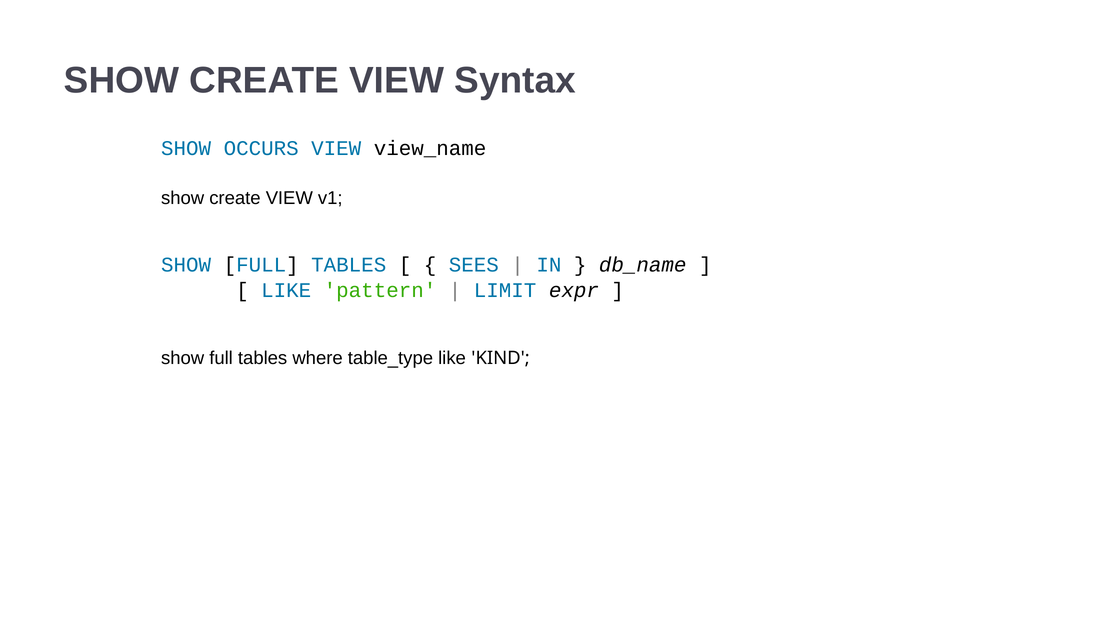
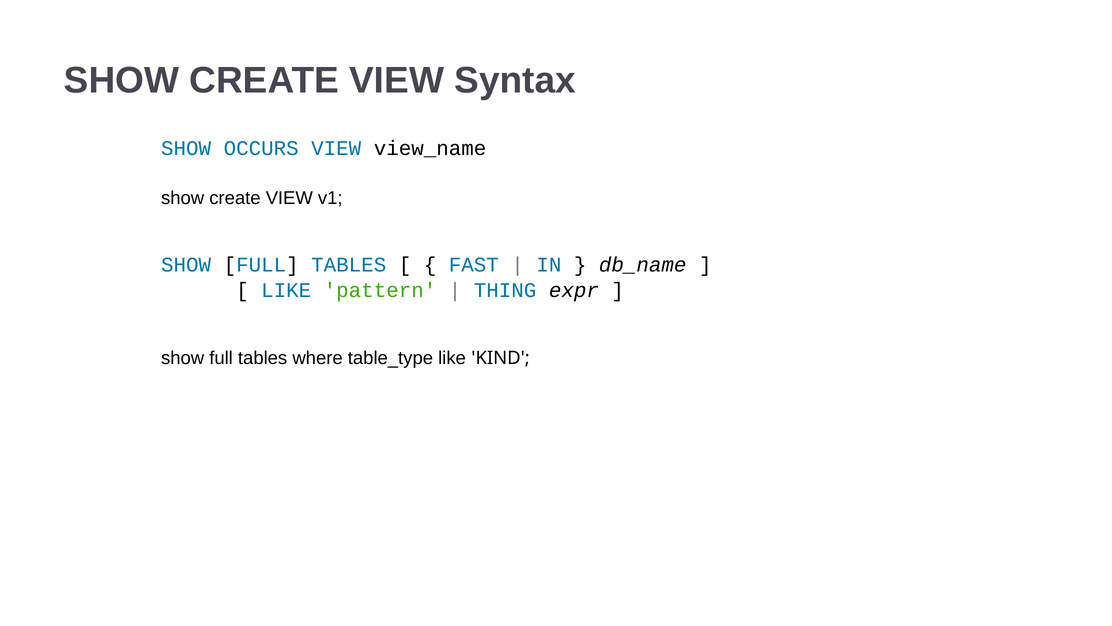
SEES: SEES -> FAST
LIMIT: LIMIT -> THING
